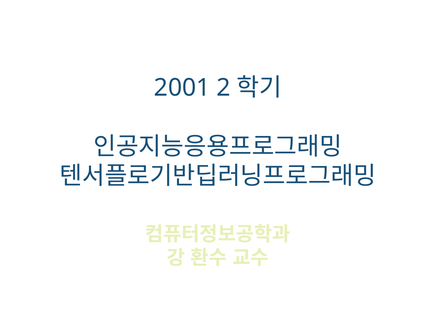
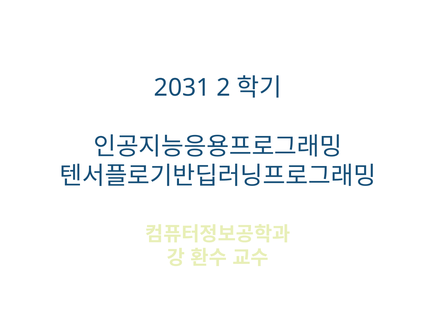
2001: 2001 -> 2031
